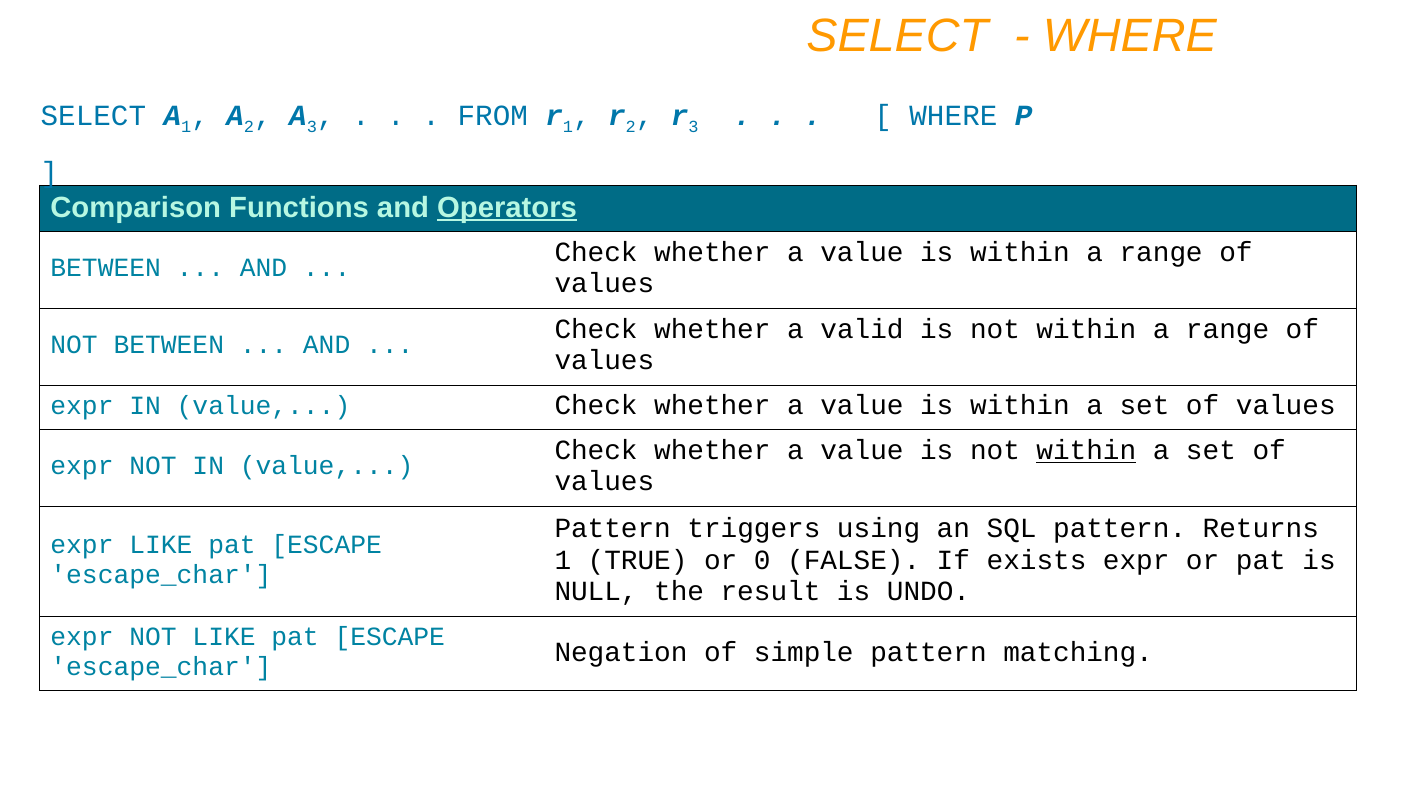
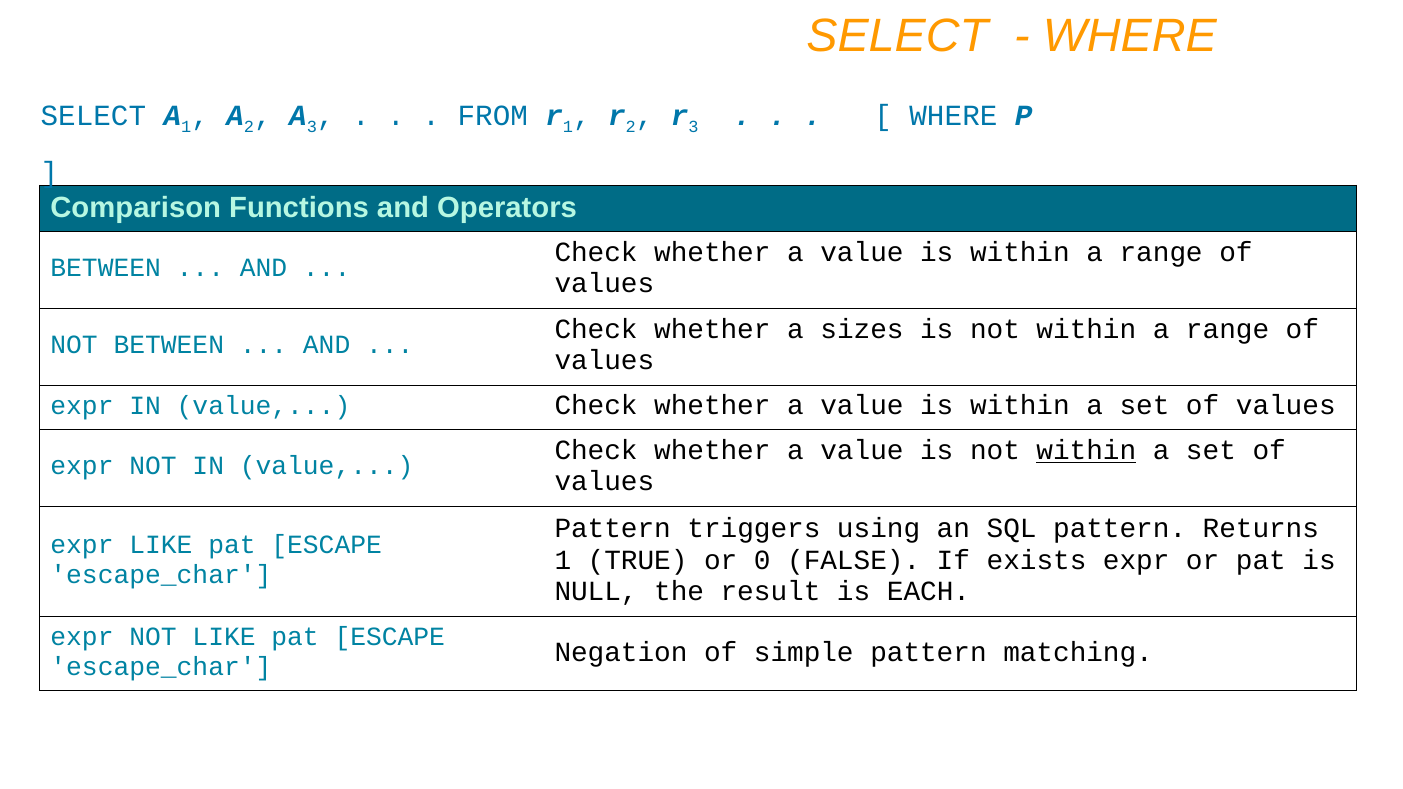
Operators underline: present -> none
valid: valid -> sizes
UNDO: UNDO -> EACH
